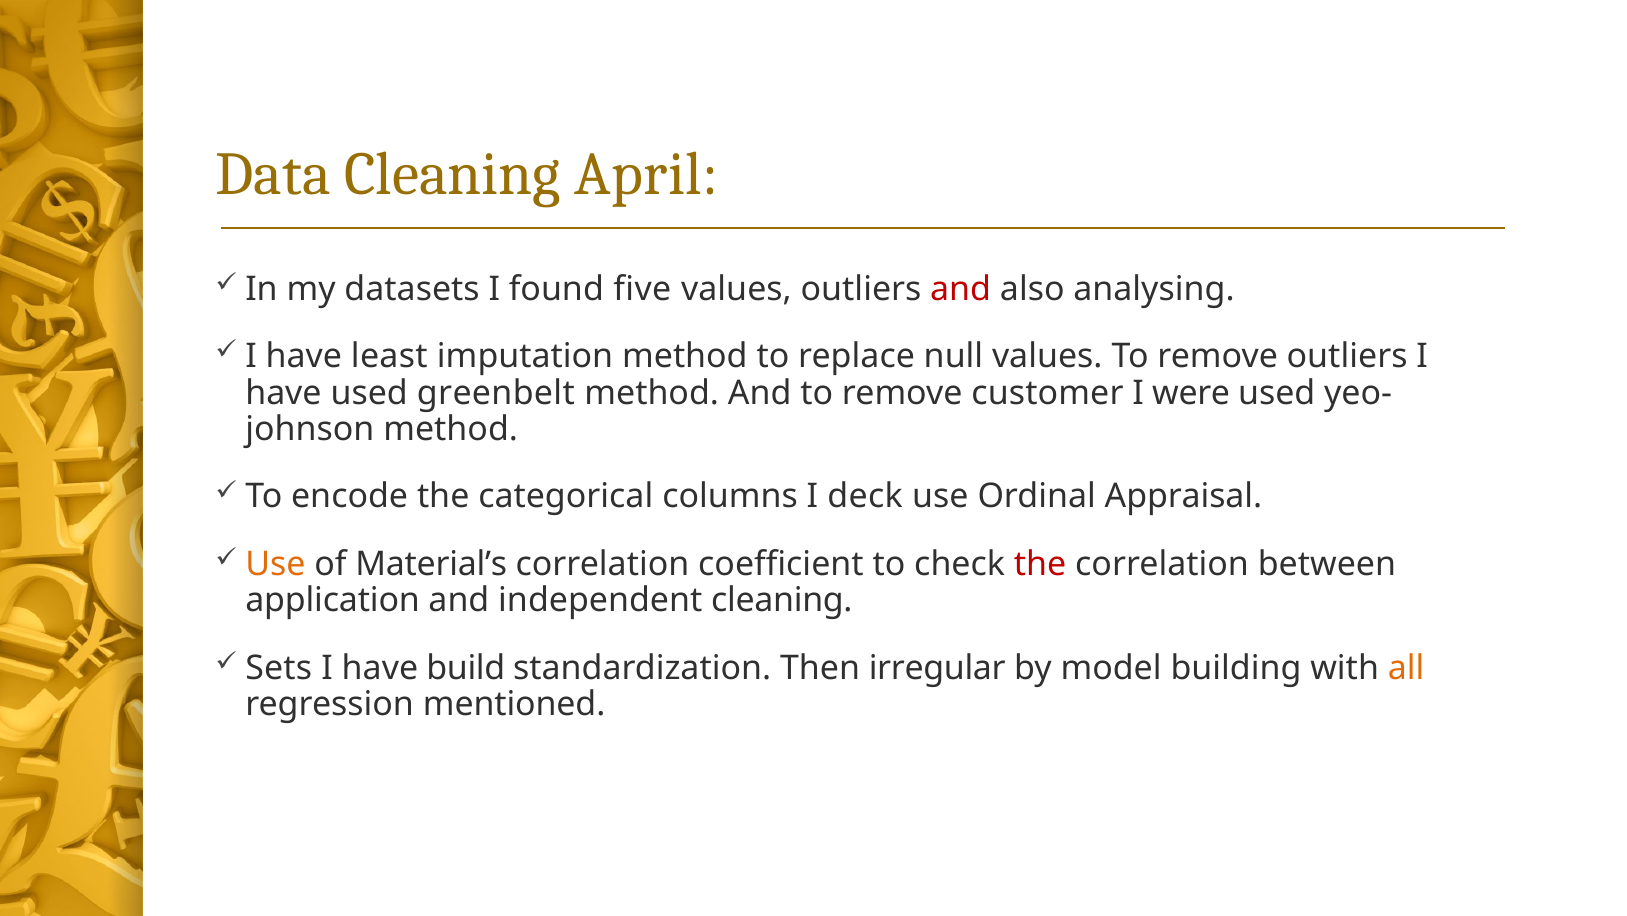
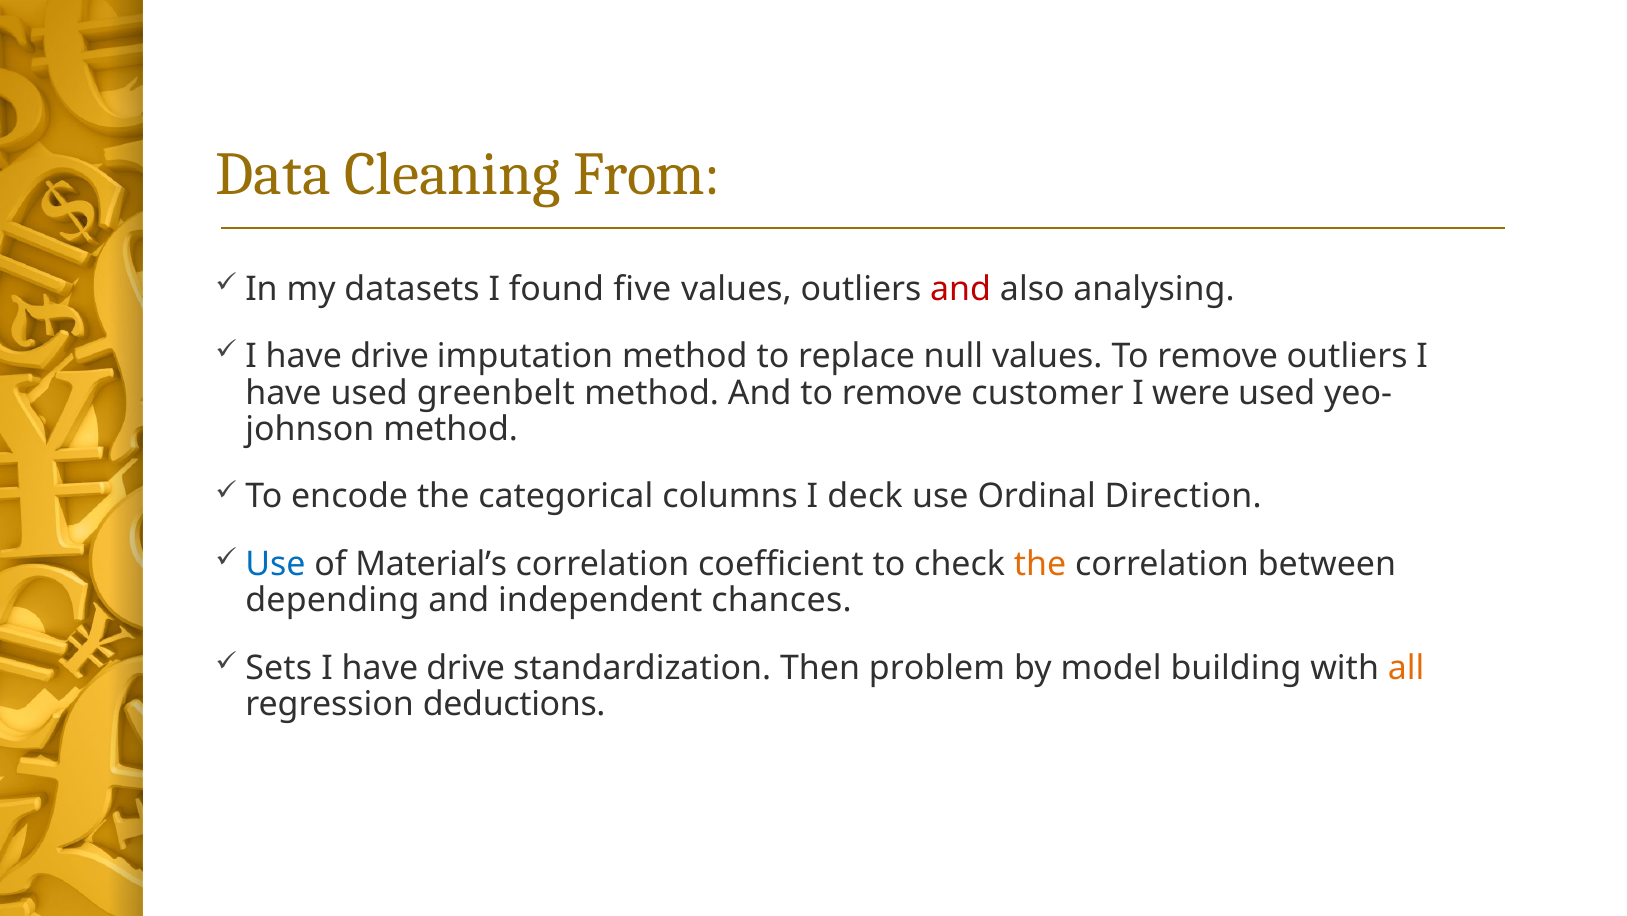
April: April -> From
least at (389, 356): least -> drive
Appraisal: Appraisal -> Direction
Use at (275, 564) colour: orange -> blue
the at (1040, 564) colour: red -> orange
application: application -> depending
independent cleaning: cleaning -> chances
build at (466, 667): build -> drive
irregular: irregular -> problem
mentioned: mentioned -> deductions
